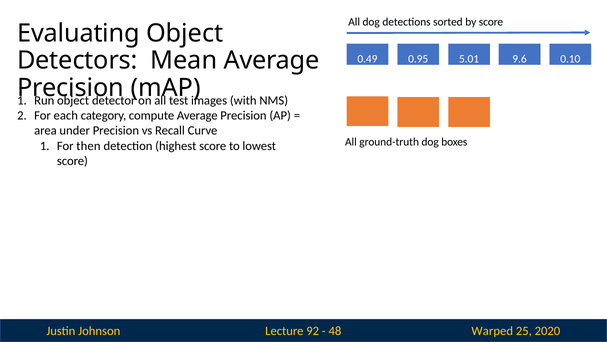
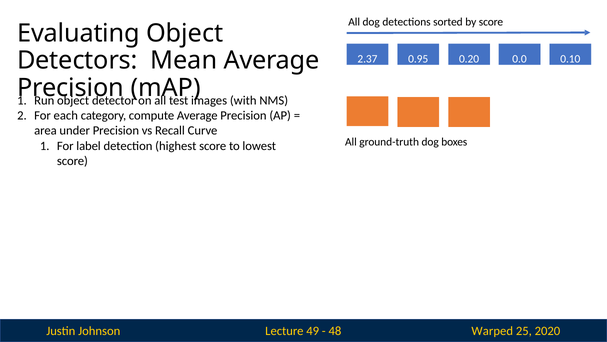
0.49: 0.49 -> 2.37
5.01: 5.01 -> 0.20
9.6: 9.6 -> 0.0
then: then -> label
92: 92 -> 49
